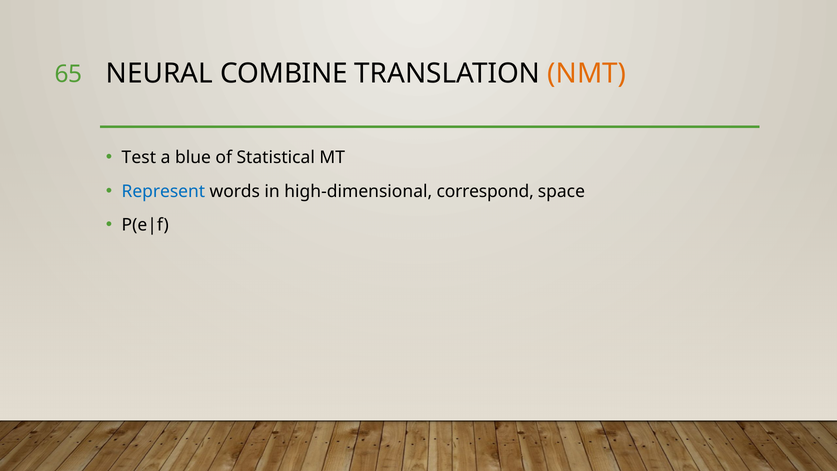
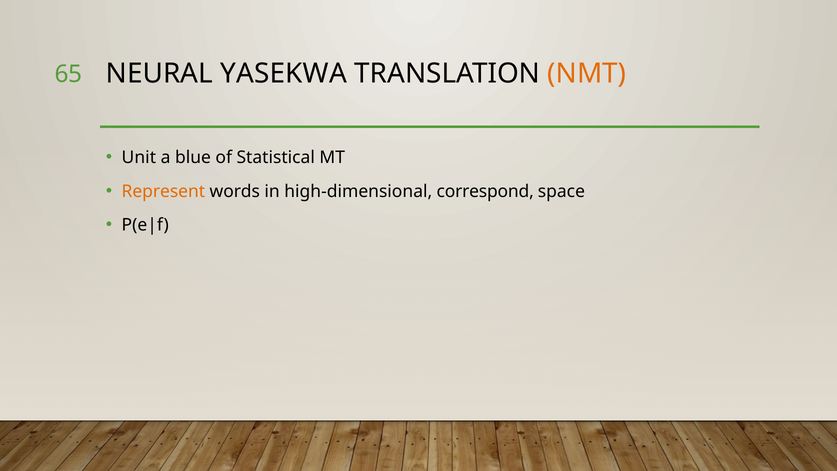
COMBINE: COMBINE -> YASEKWA
Test: Test -> Unit
Represent colour: blue -> orange
